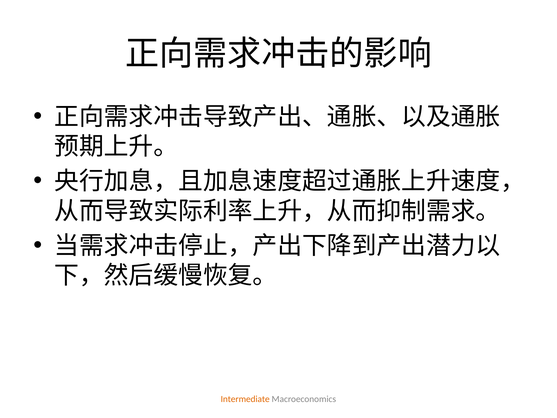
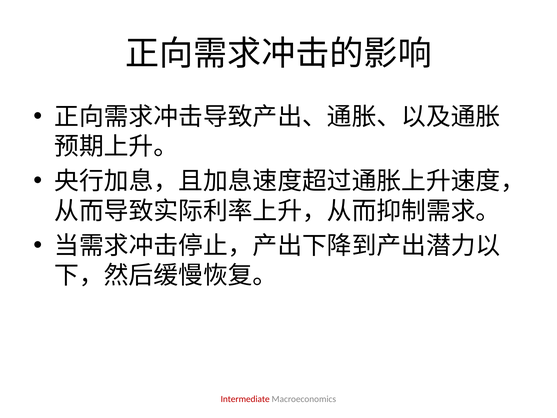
Intermediate colour: orange -> red
